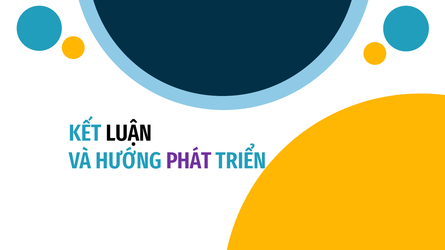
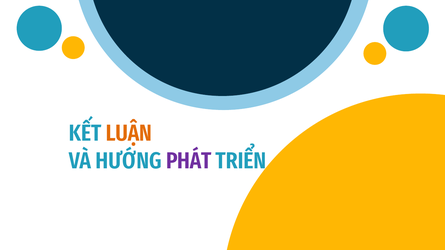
LUẬN colour: black -> orange
